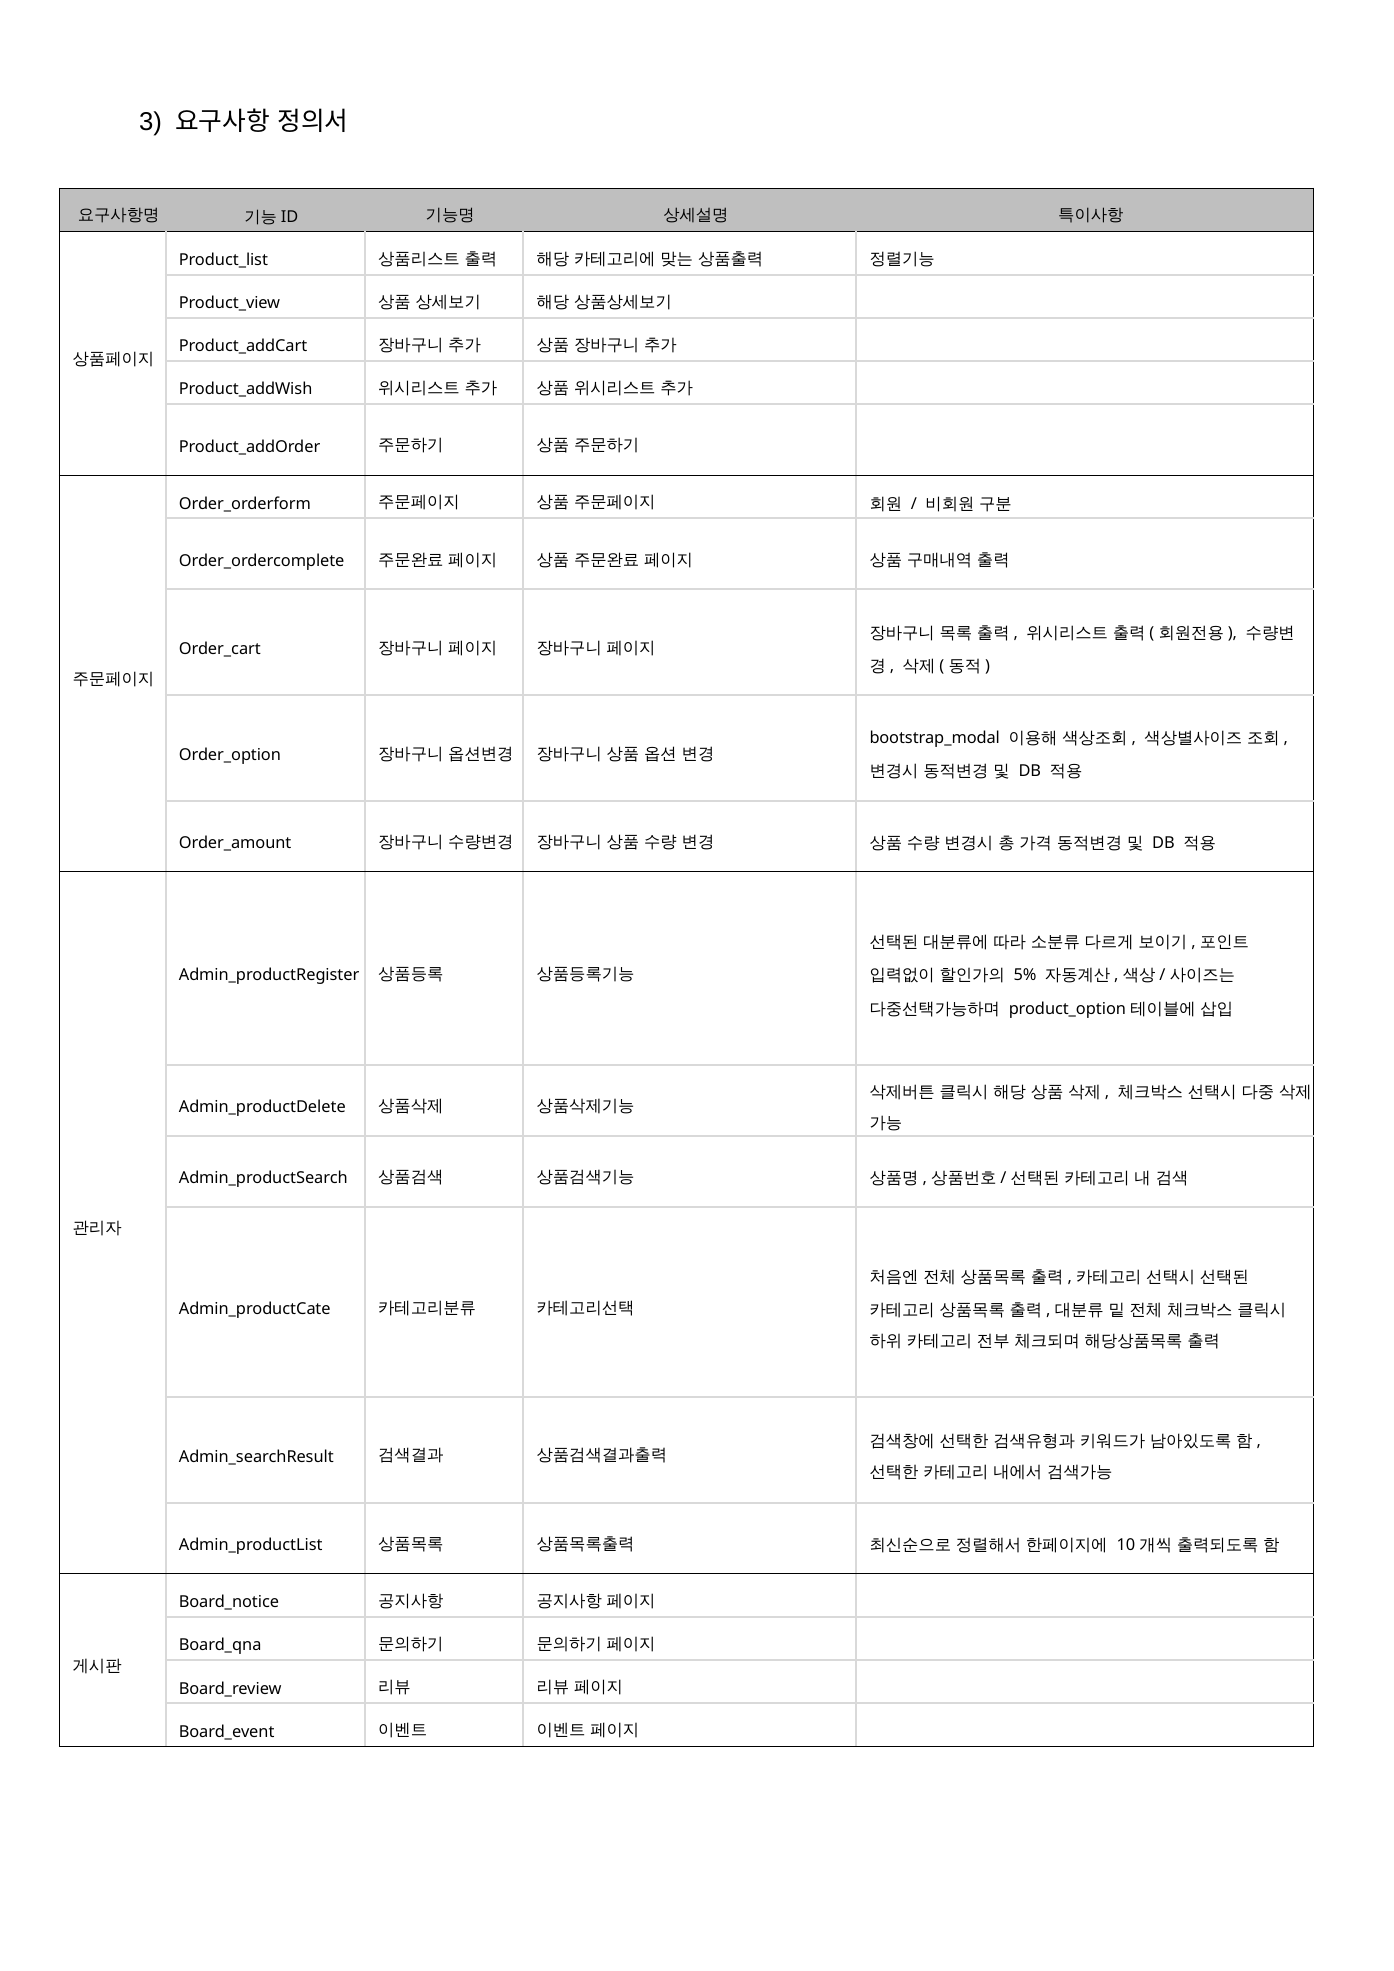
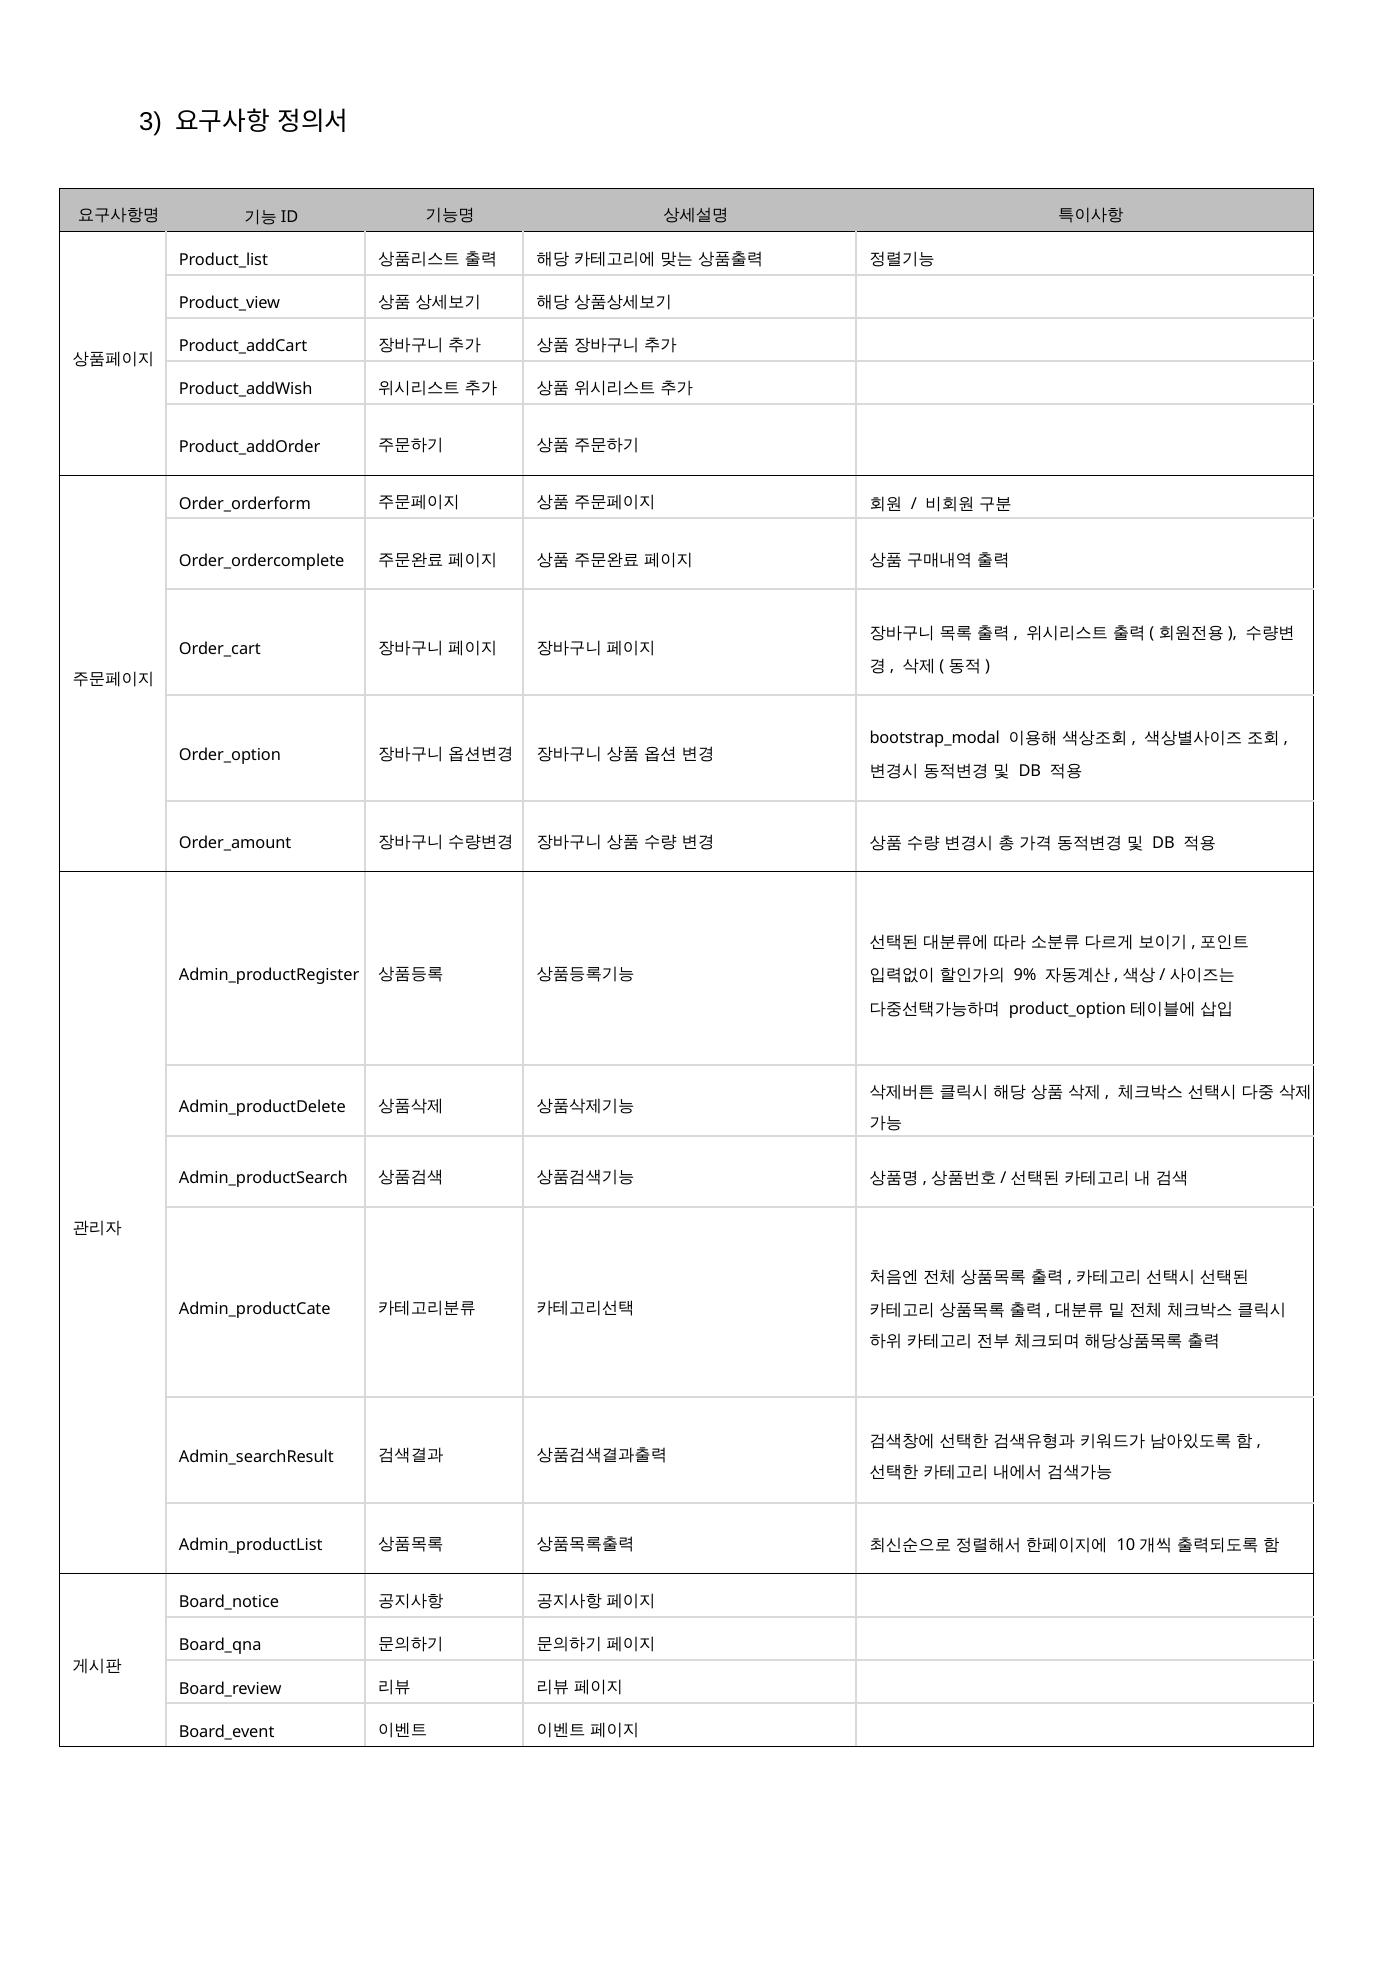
5%: 5% -> 9%
